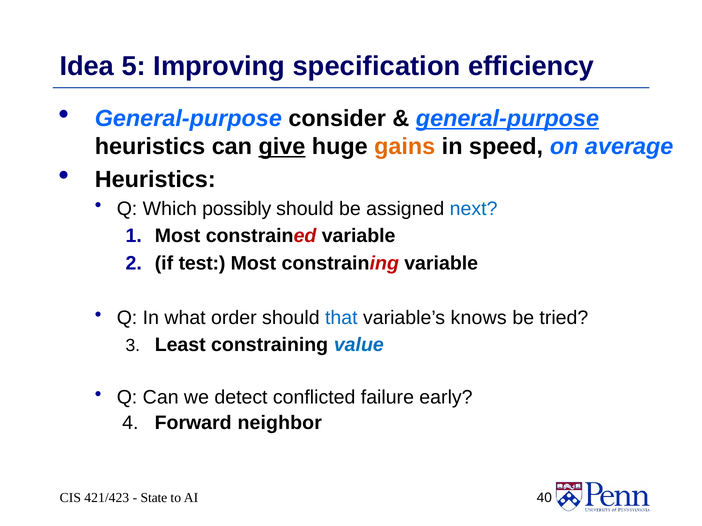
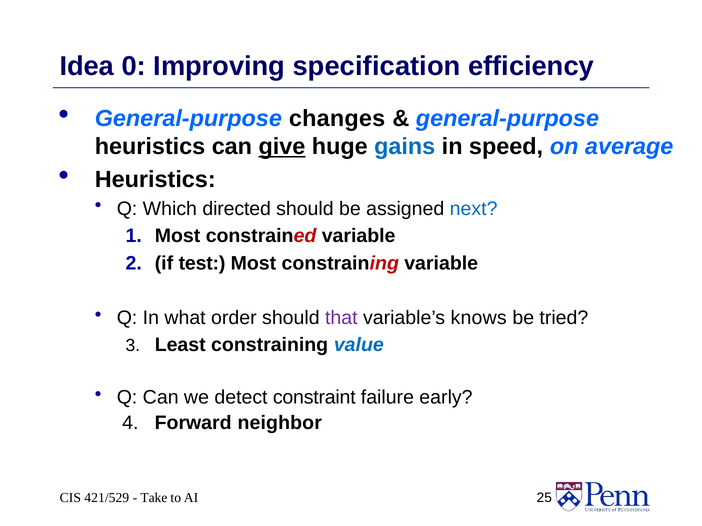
5: 5 -> 0
consider: consider -> changes
general-purpose at (507, 119) underline: present -> none
gains colour: orange -> blue
possibly: possibly -> directed
that colour: blue -> purple
conflicted: conflicted -> constraint
421/423: 421/423 -> 421/529
State: State -> Take
40: 40 -> 25
